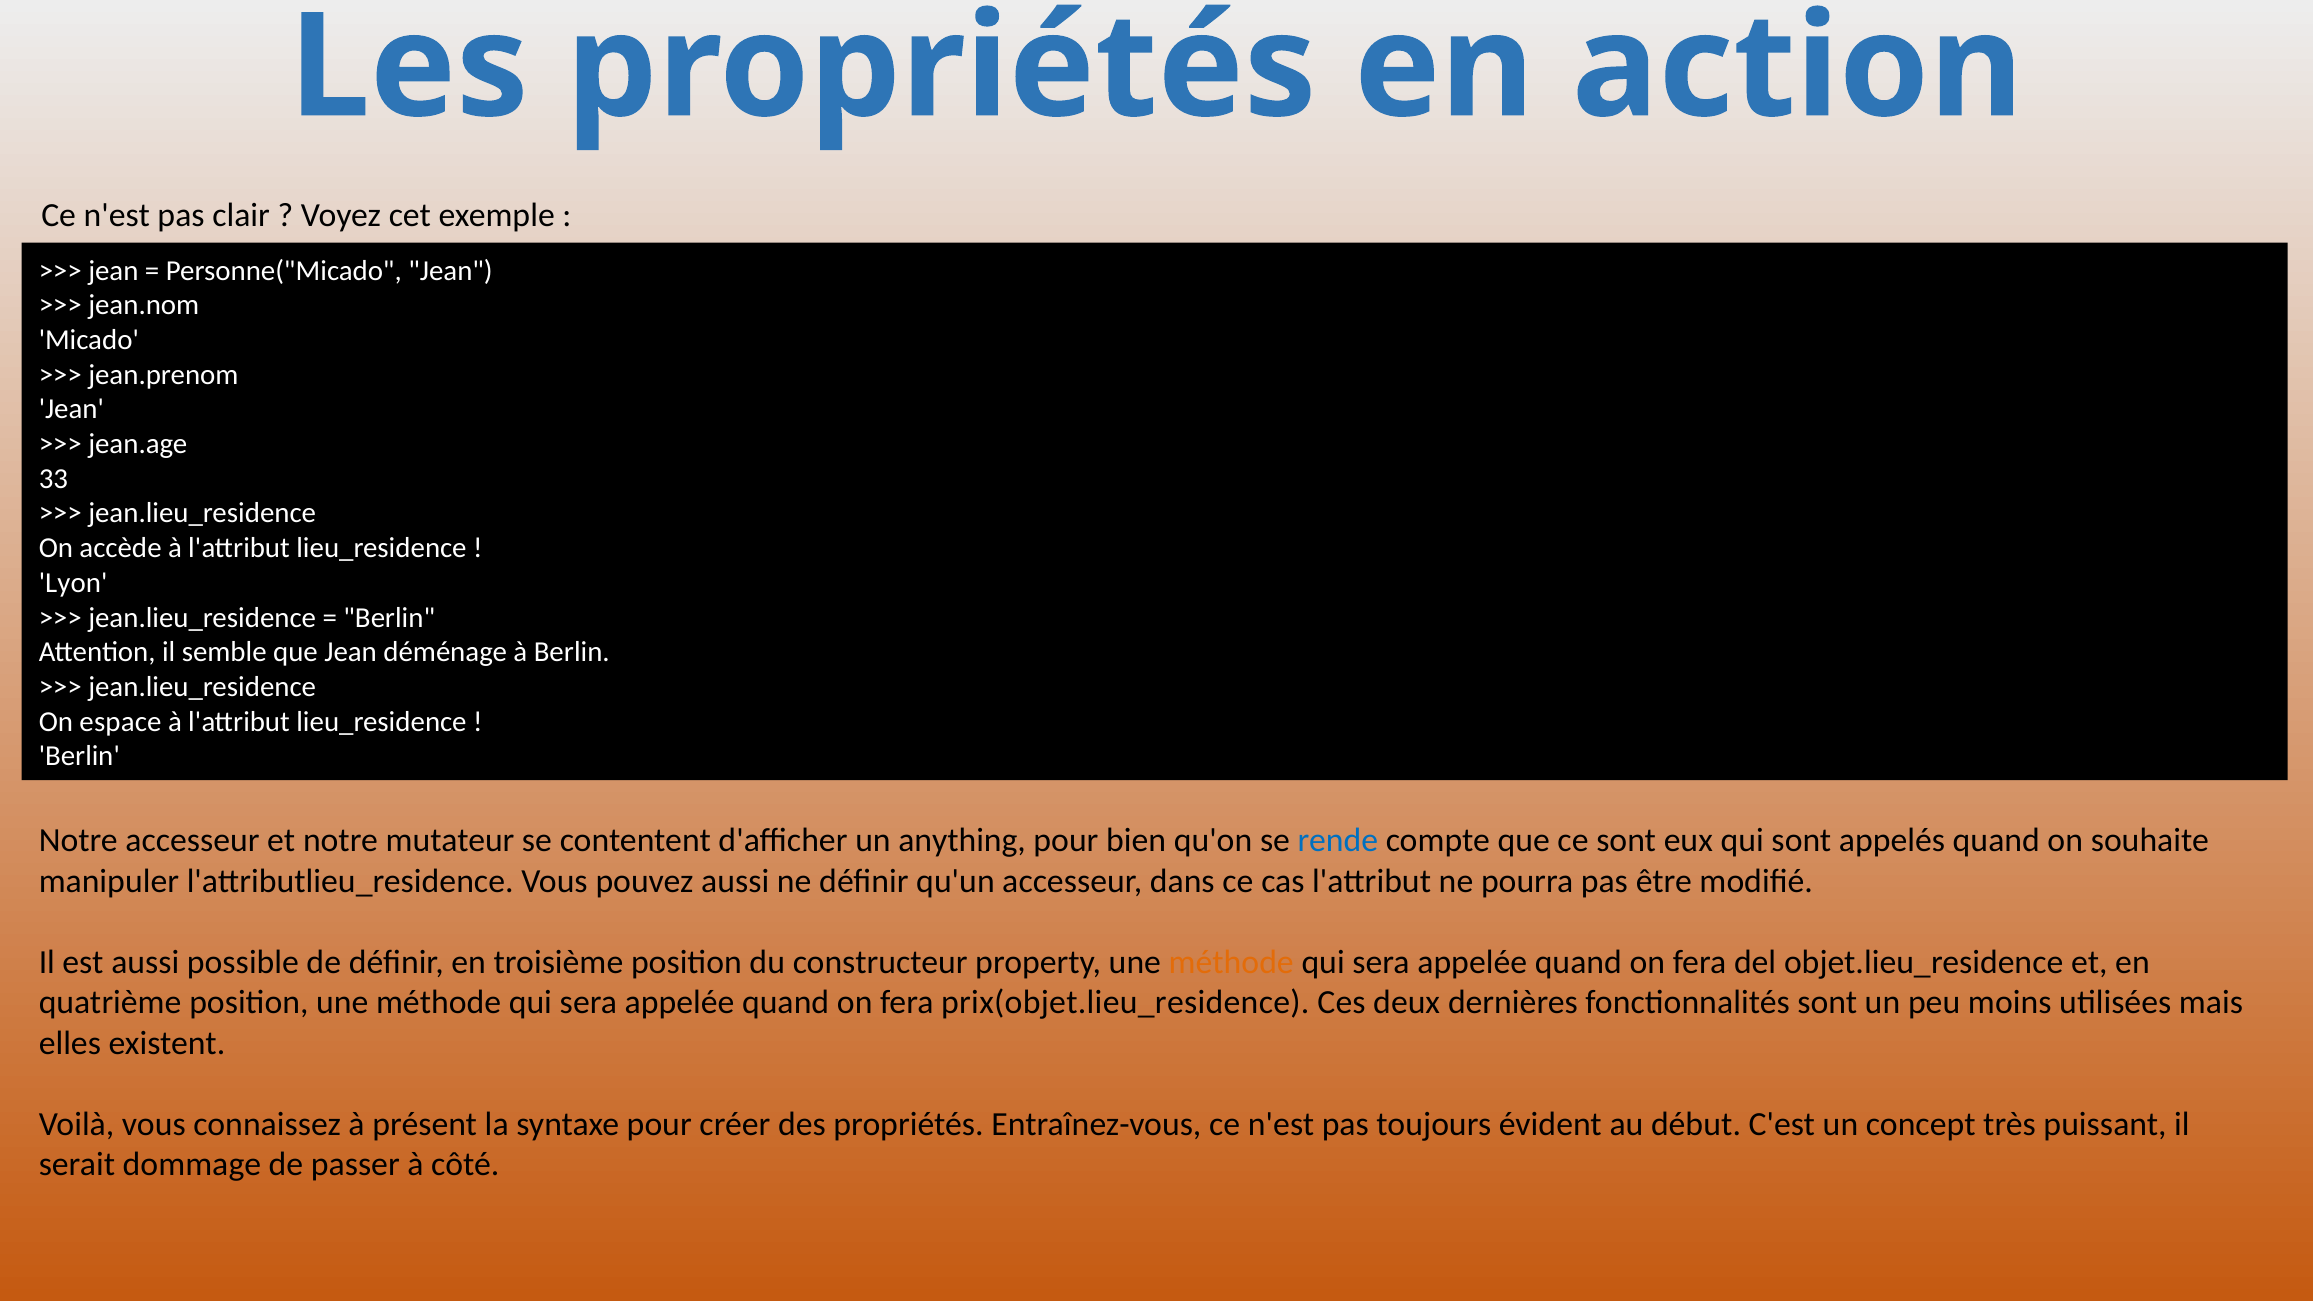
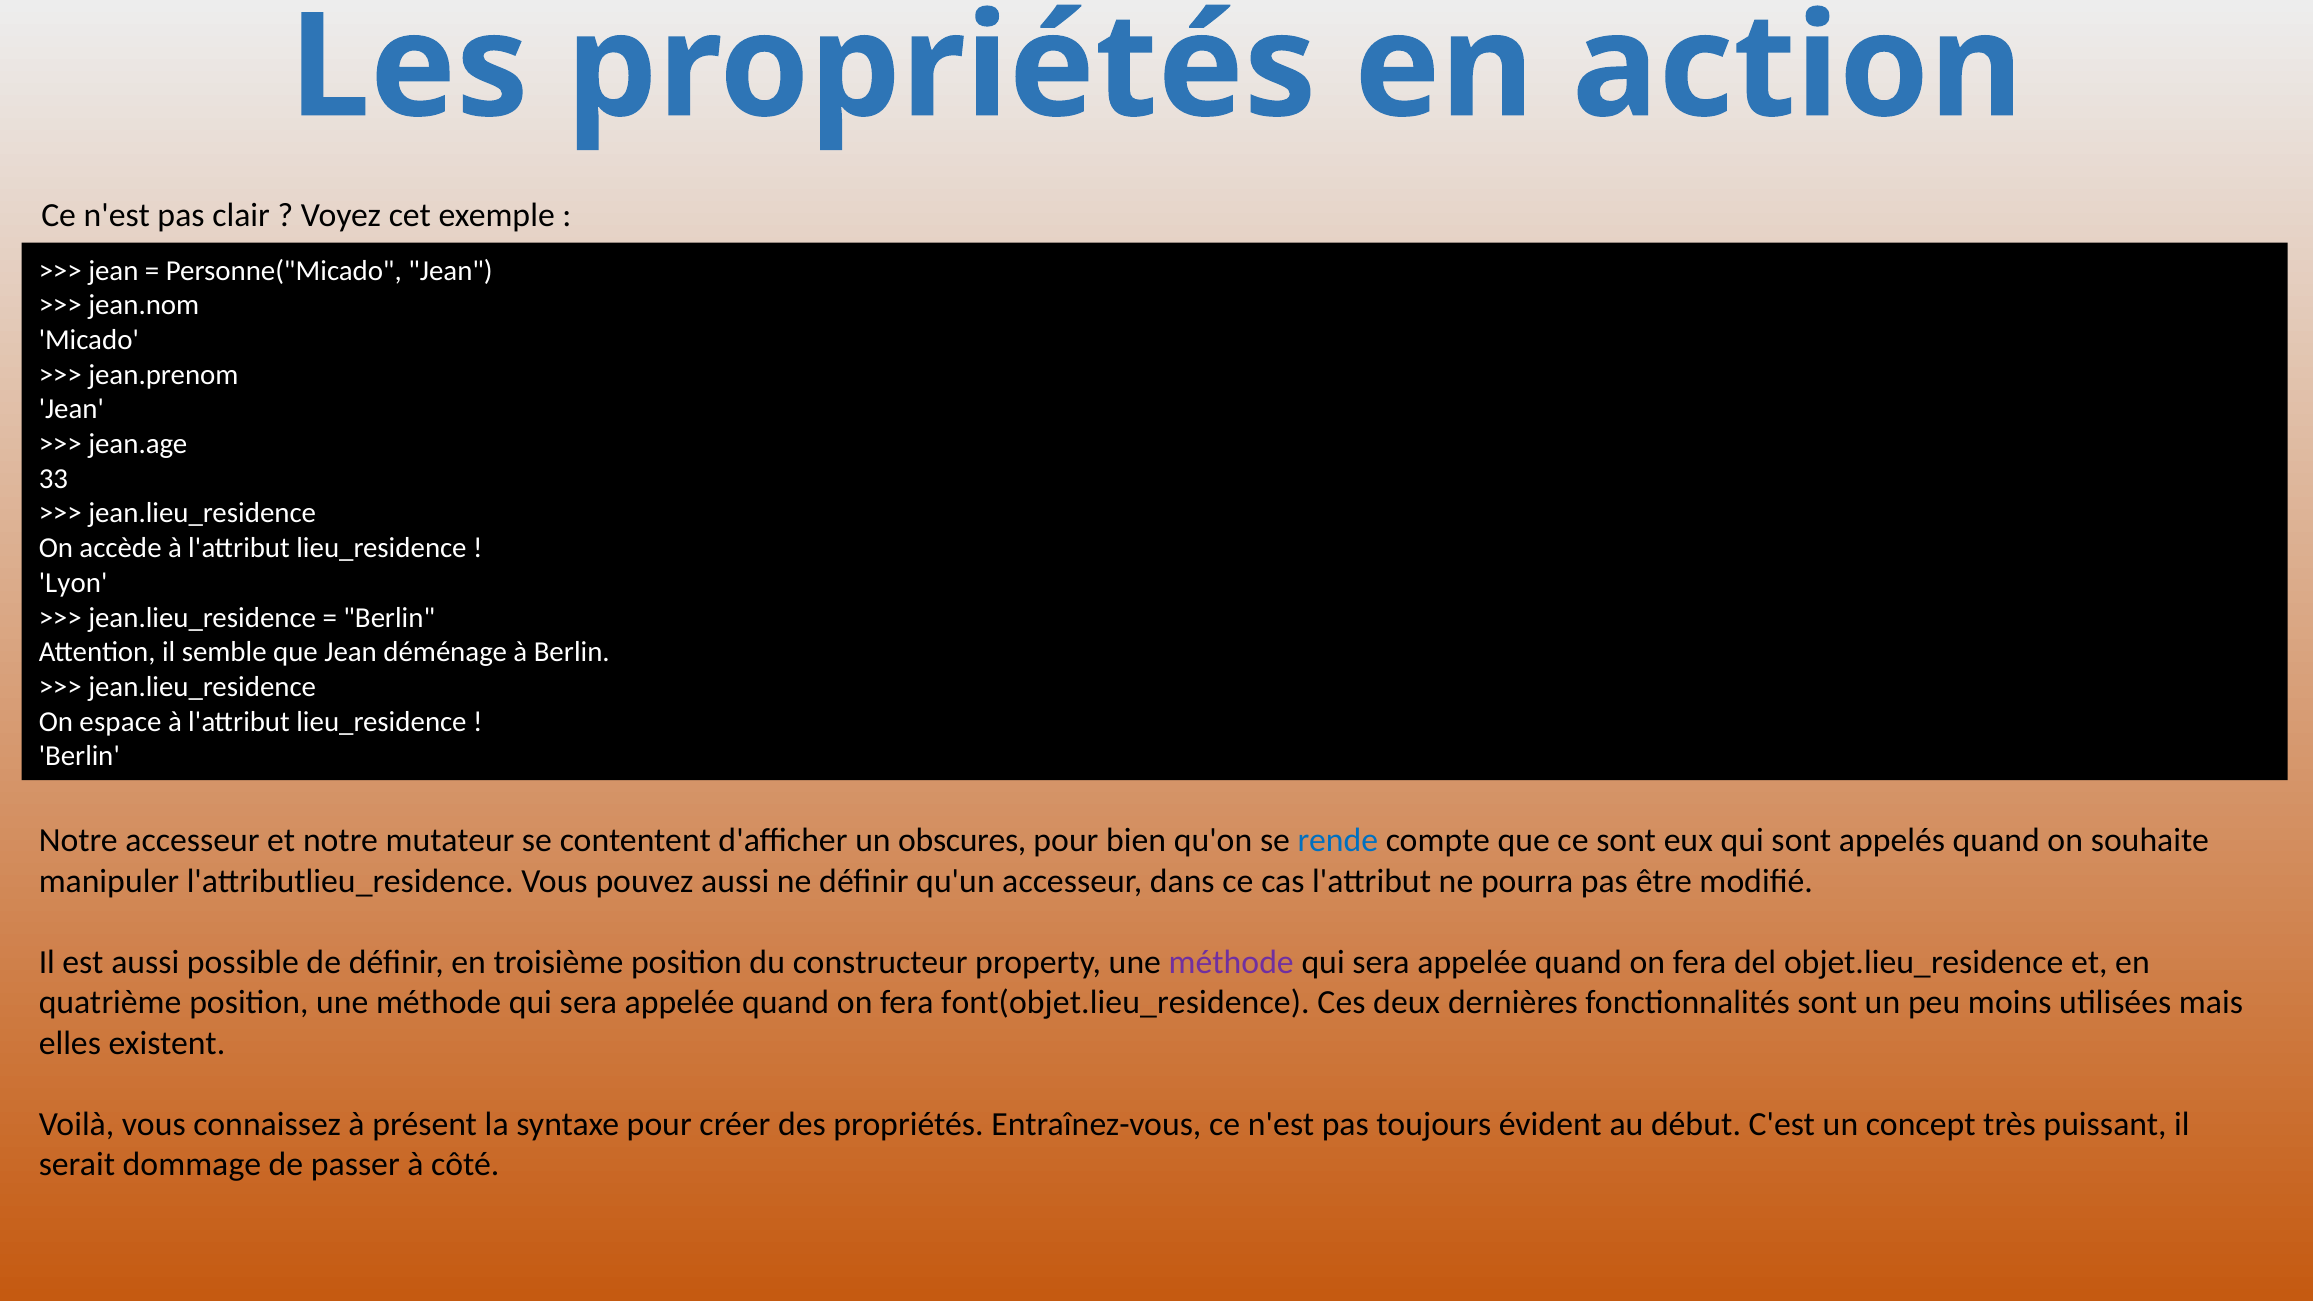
anything: anything -> obscures
méthode at (1231, 962) colour: orange -> purple
prix(objet.lieu_residence: prix(objet.lieu_residence -> font(objet.lieu_residence
